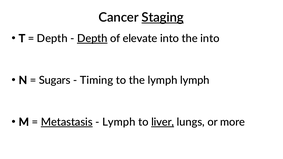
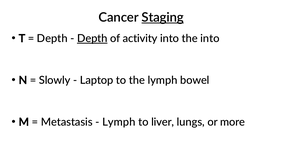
elevate: elevate -> activity
Sugars: Sugars -> Slowly
Timing: Timing -> Laptop
lymph lymph: lymph -> bowel
Metastasis underline: present -> none
liver underline: present -> none
